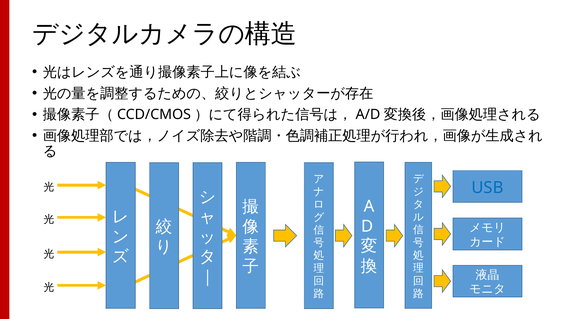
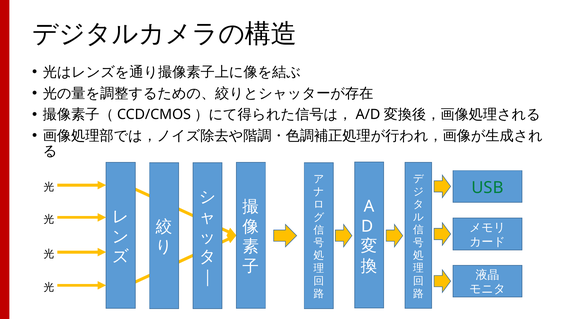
USB colour: blue -> green
